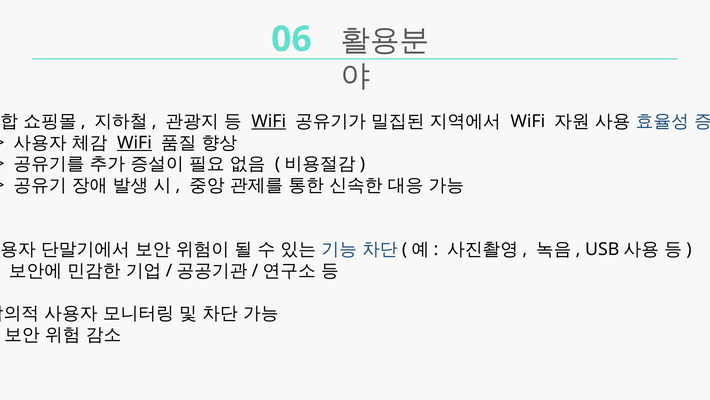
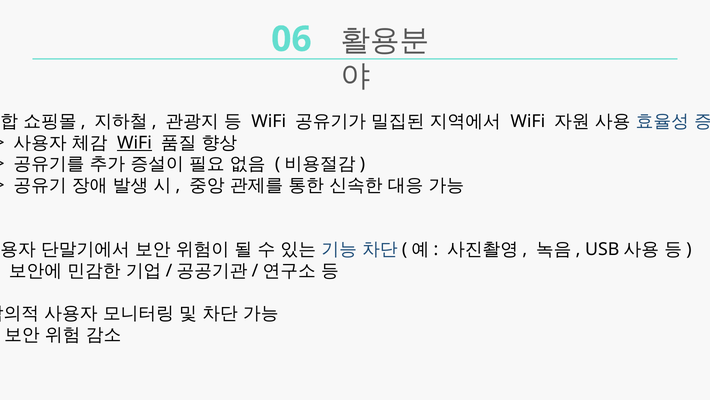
WiFi at (269, 121) underline: present -> none
